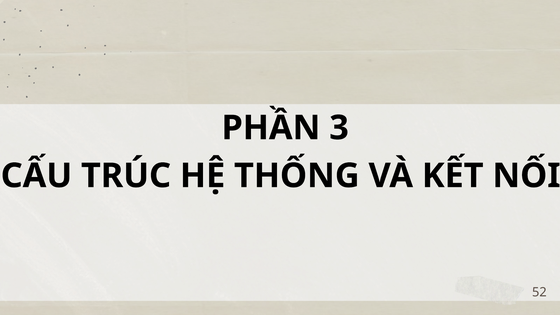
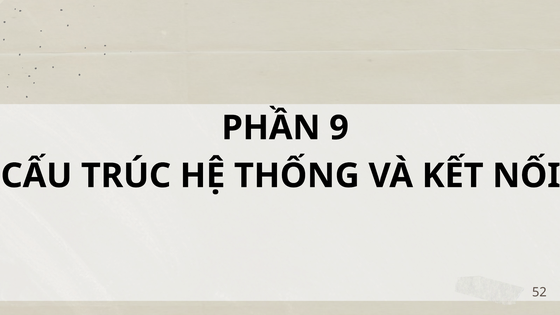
3: 3 -> 9
